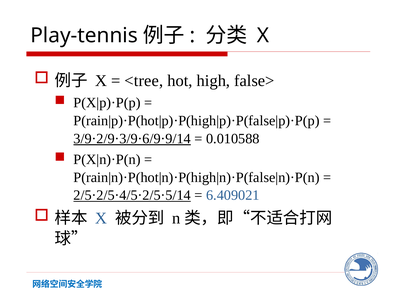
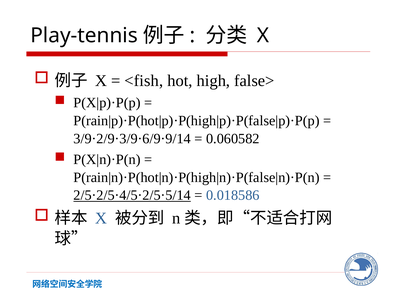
<tree: <tree -> <fish
3/9·2/9·3/9·6/9·9/14 underline: present -> none
0.010588: 0.010588 -> 0.060582
6.409021: 6.409021 -> 0.018586
